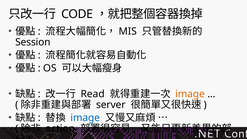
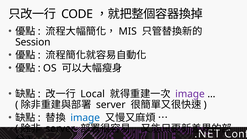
Read: Read -> Local
image at (190, 94) colour: orange -> purple
action at (60, 129): action -> server
